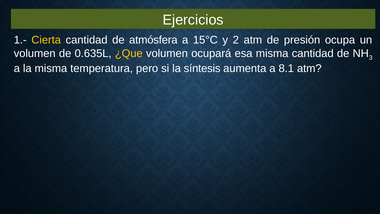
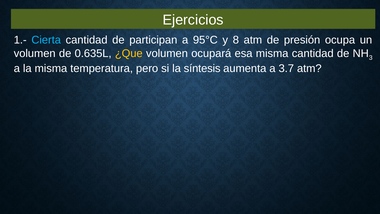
Cierta colour: yellow -> light blue
atmósfera: atmósfera -> participan
15°C: 15°C -> 95°C
2: 2 -> 8
8.1: 8.1 -> 3.7
